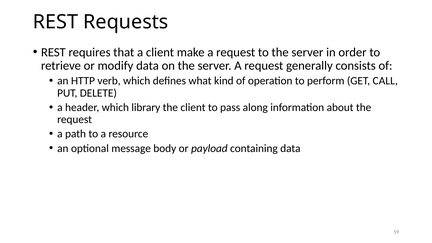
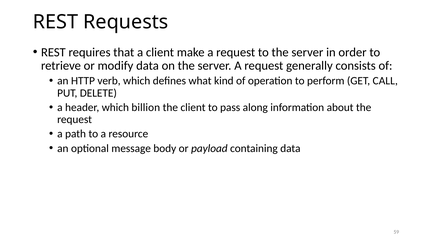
library: library -> billion
